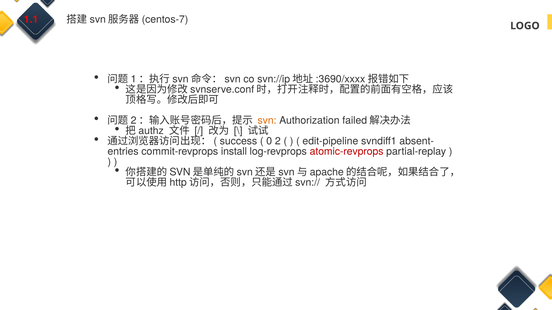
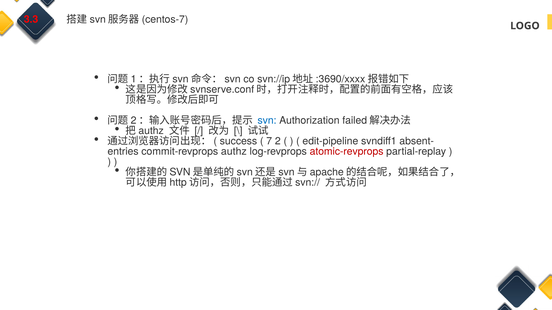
1.1: 1.1 -> 3.3
svn colour: orange -> blue
0: 0 -> 7
install: install -> authz
